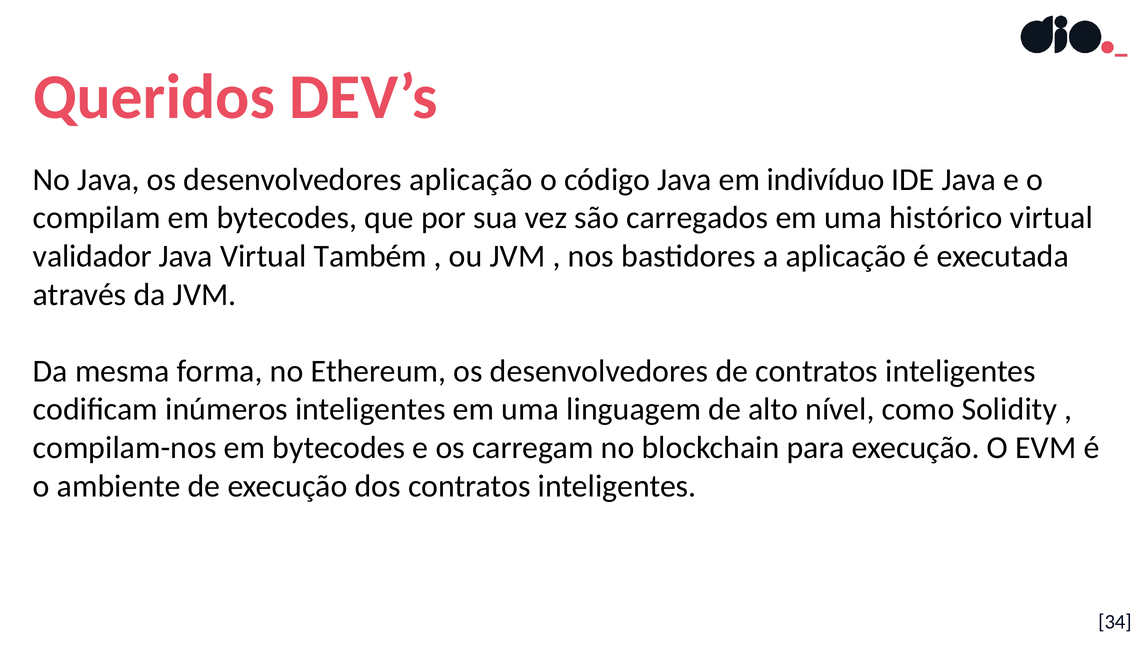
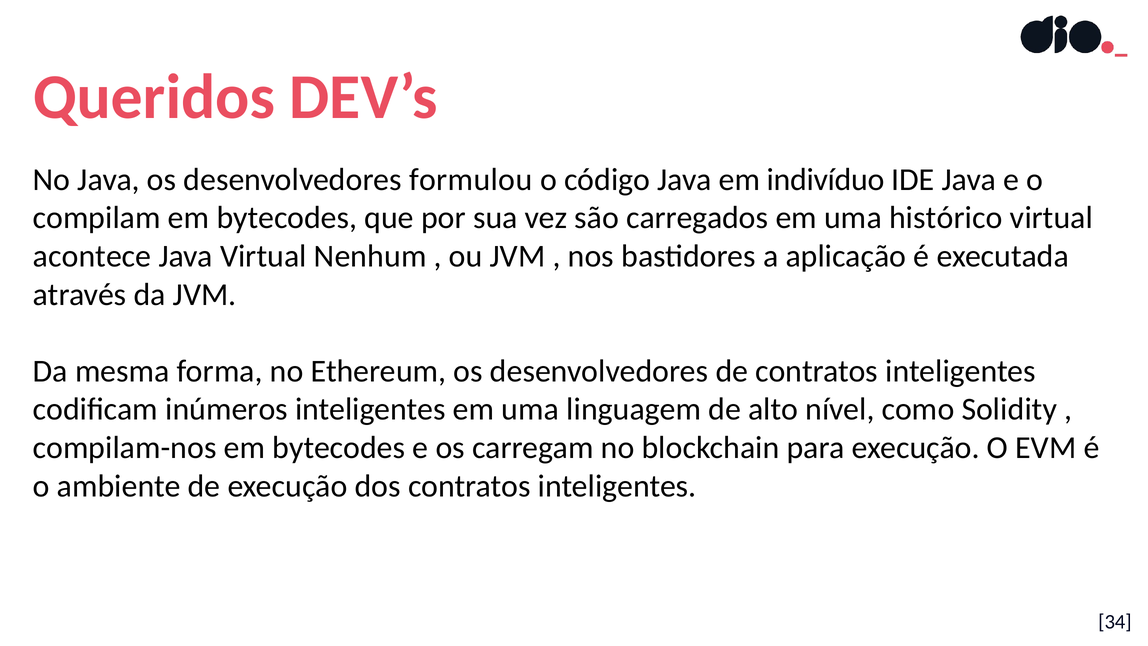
desenvolvedores aplicação: aplicação -> formulou
validador: validador -> acontece
Também: Também -> Nenhum
